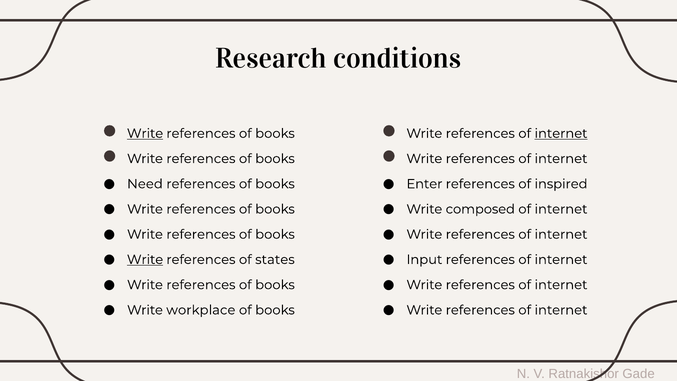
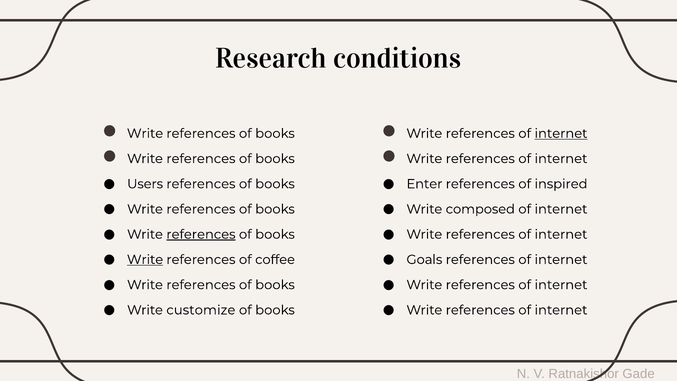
Write at (145, 133) underline: present -> none
Need: Need -> Users
references at (201, 234) underline: none -> present
states: states -> coffee
Input: Input -> Goals
workplace: workplace -> customize
